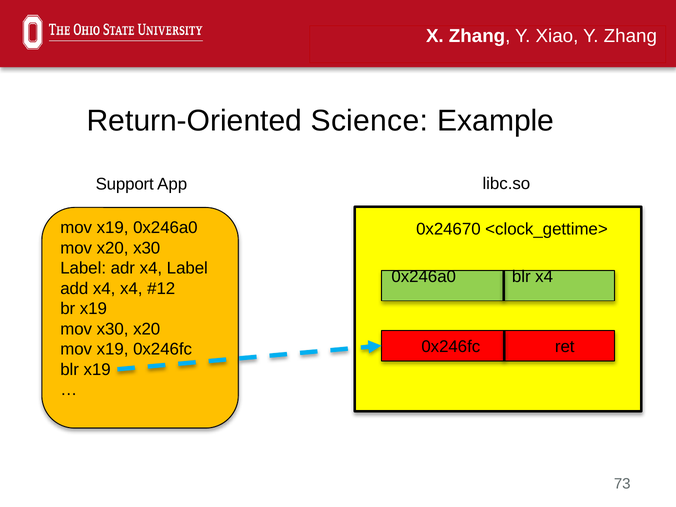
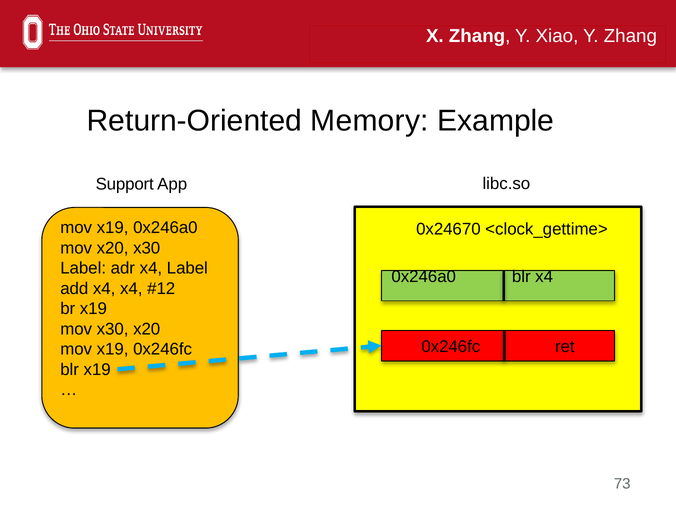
Science: Science -> Memory
